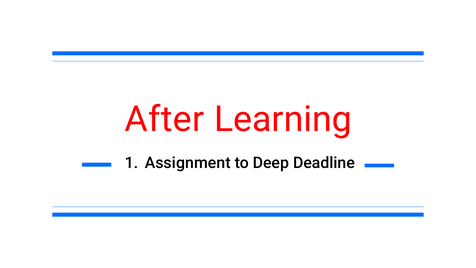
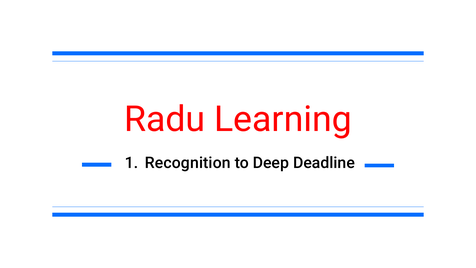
After: After -> Radu
Assignment: Assignment -> Recognition
